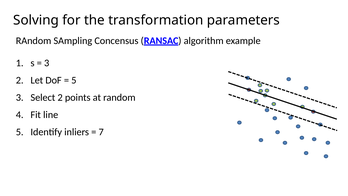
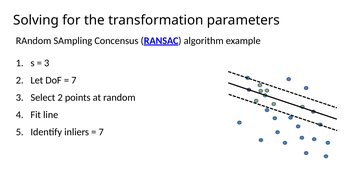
5 at (74, 80): 5 -> 7
